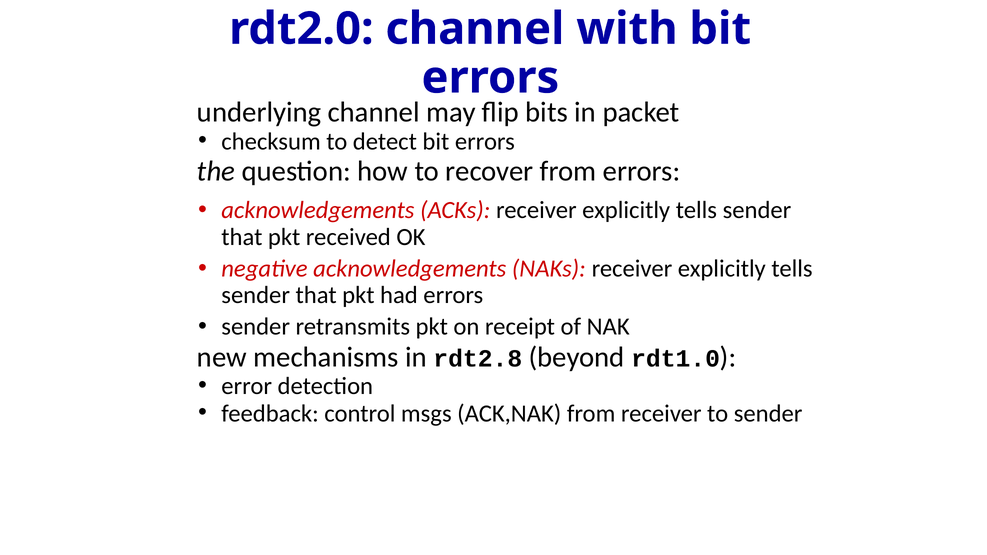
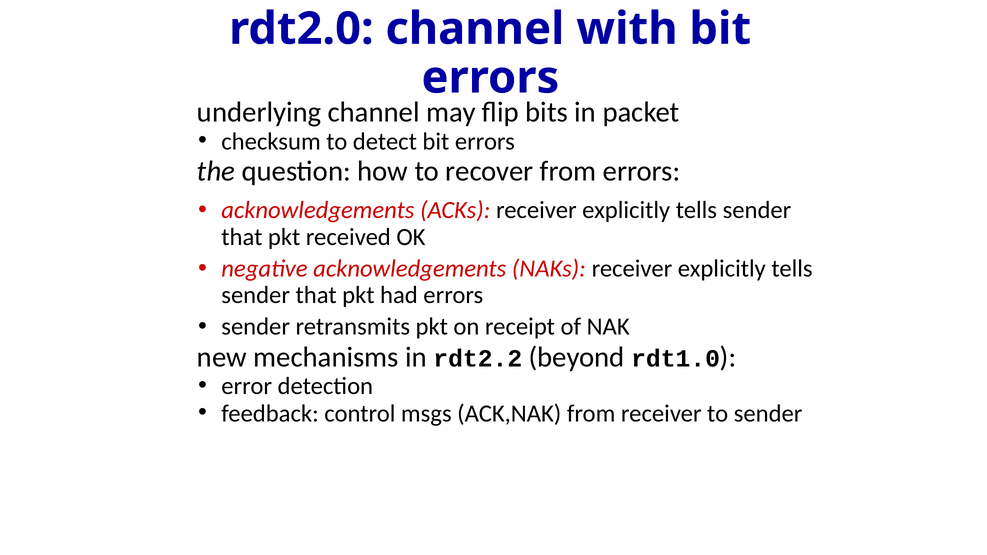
rdt2.8: rdt2.8 -> rdt2.2
